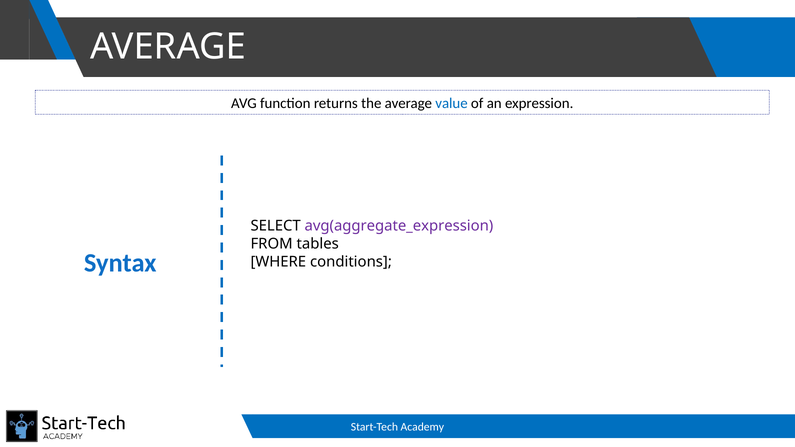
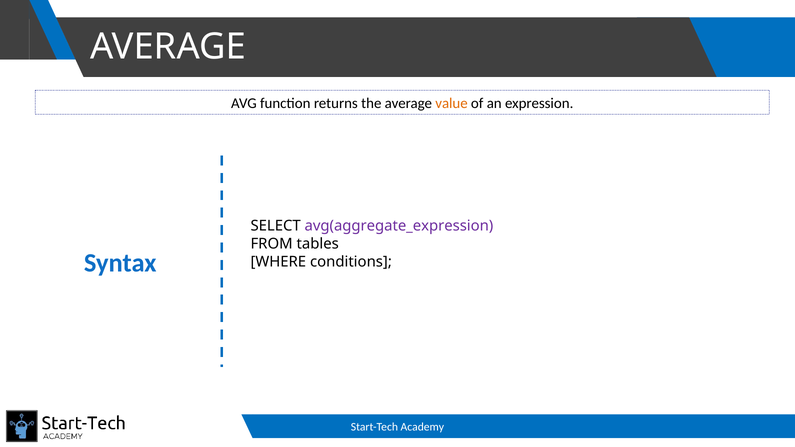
value colour: blue -> orange
